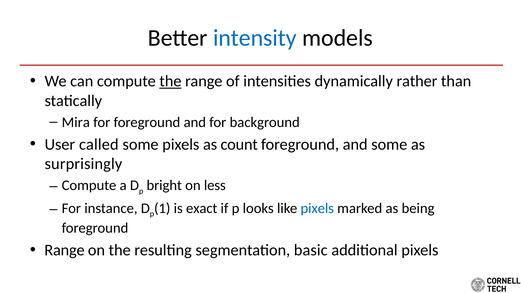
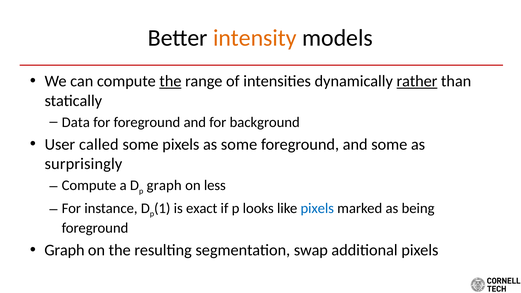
intensity colour: blue -> orange
rather underline: none -> present
Mira: Mira -> Data
as count: count -> some
p bright: bright -> graph
Range at (64, 250): Range -> Graph
basic: basic -> swap
